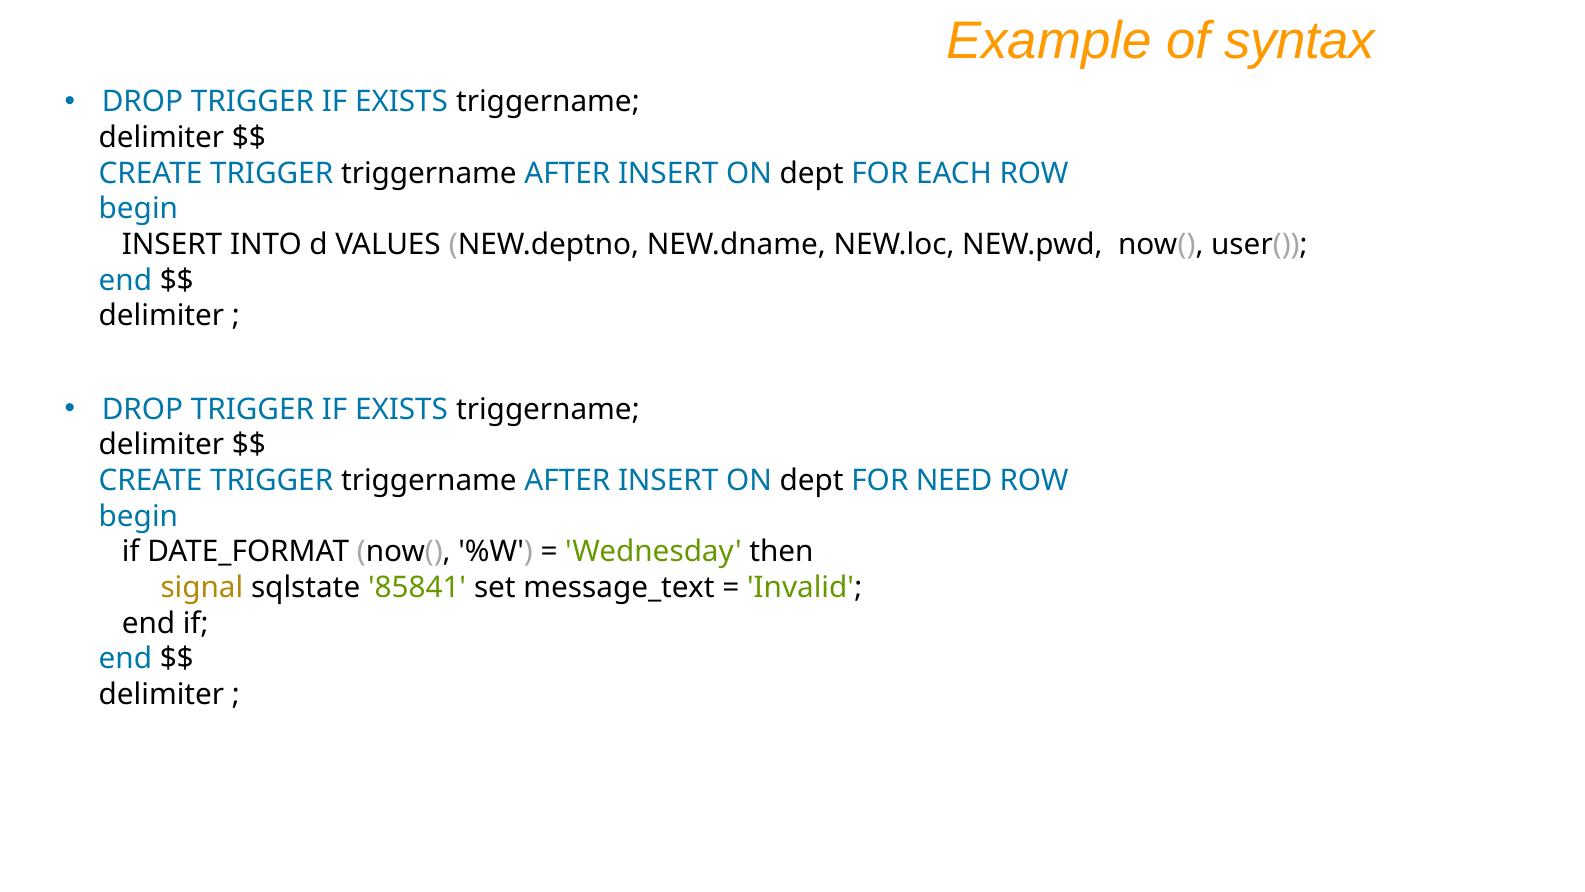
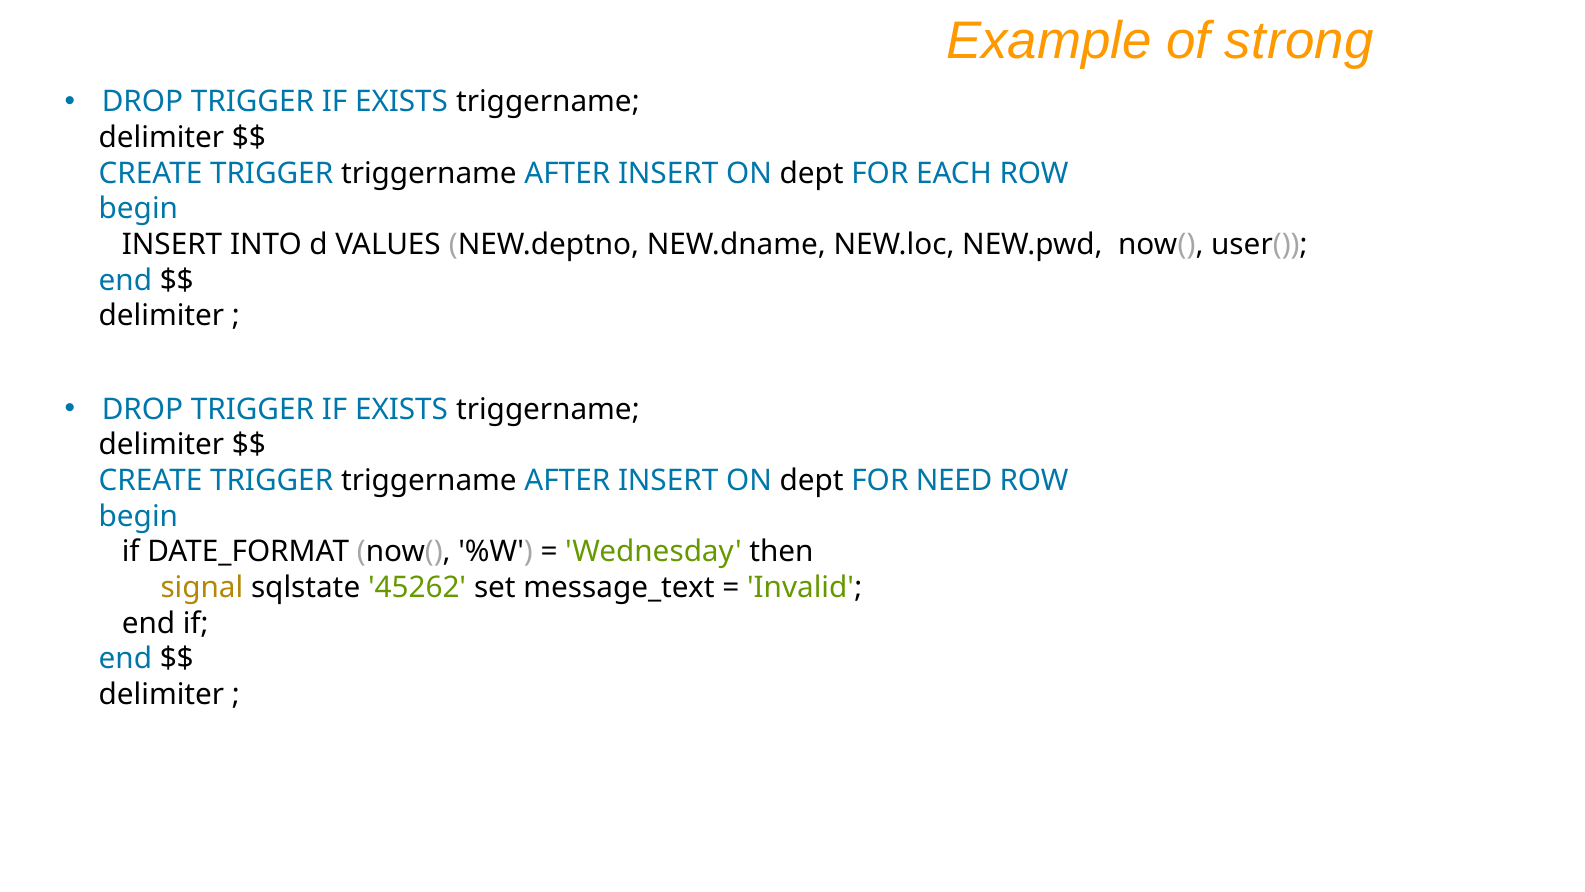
syntax: syntax -> strong
85841: 85841 -> 45262
